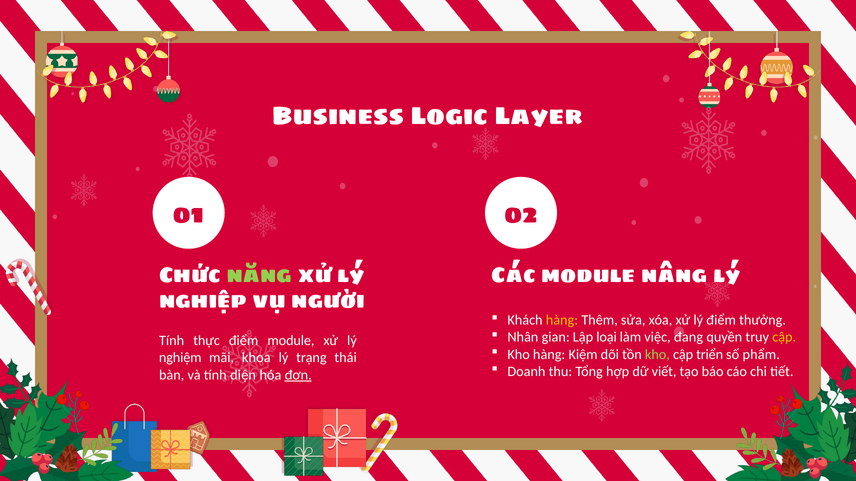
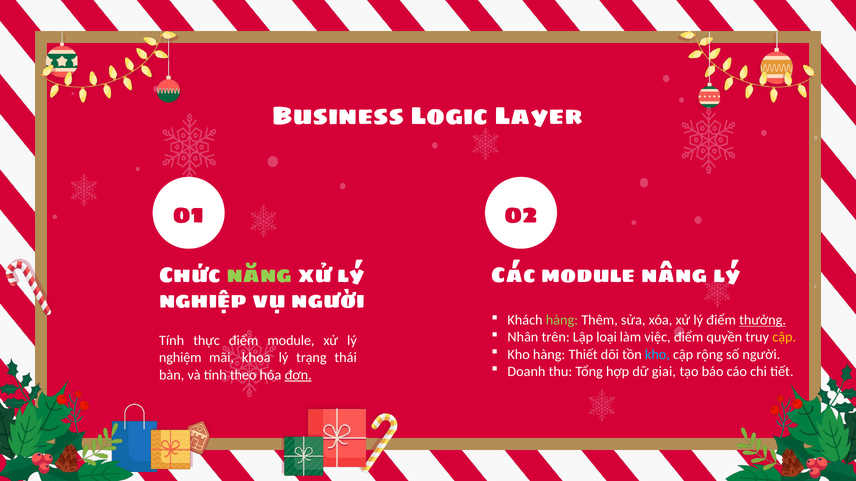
hàng at (562, 320) colour: yellow -> light green
thưởng underline: none -> present
gian: gian -> trên
việc đang: đang -> điểm
Kiệm: Kiệm -> Thiết
kho at (657, 355) colour: light green -> light blue
triển: triển -> rộng
số phẩm: phẩm -> người
viết: viết -> giai
diện: diện -> theo
